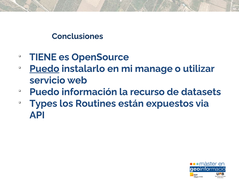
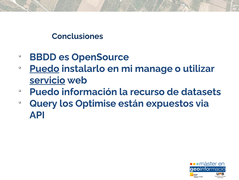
TIENE: TIENE -> BBDD
servicio underline: none -> present
Types: Types -> Query
Routines: Routines -> Optimise
